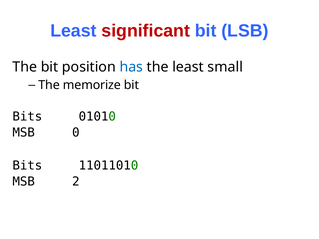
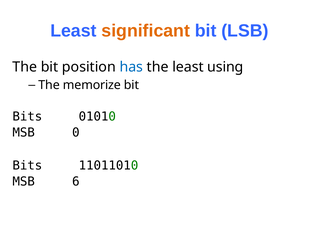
significant colour: red -> orange
small: small -> using
2: 2 -> 6
